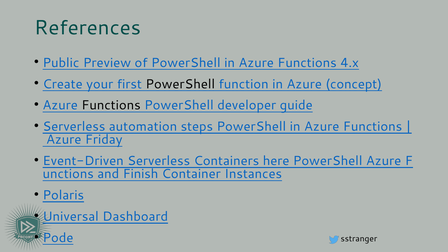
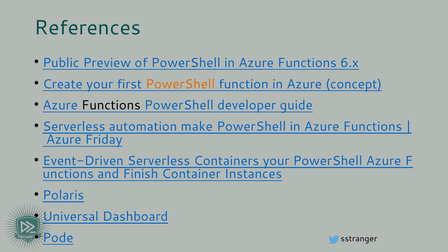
4.x: 4.x -> 6.x
PowerShell at (180, 84) colour: black -> orange
steps: steps -> make
Containers here: here -> your
